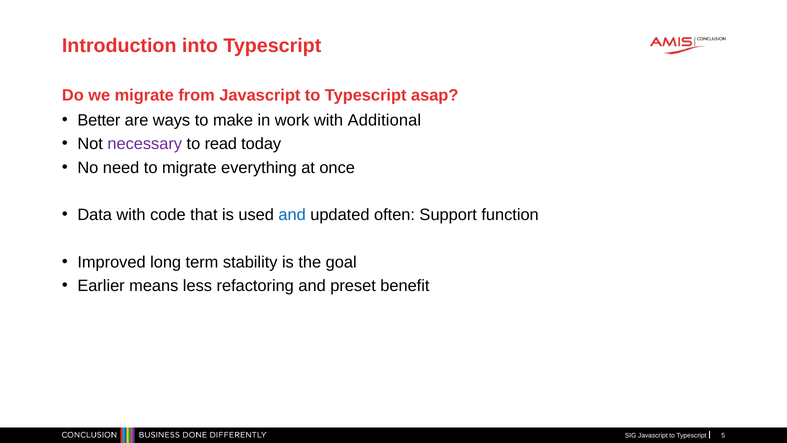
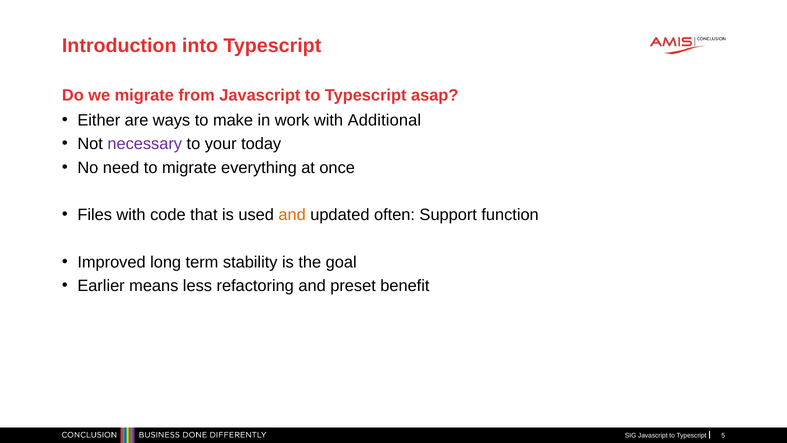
Better: Better -> Either
read: read -> your
Data: Data -> Files
and at (292, 215) colour: blue -> orange
